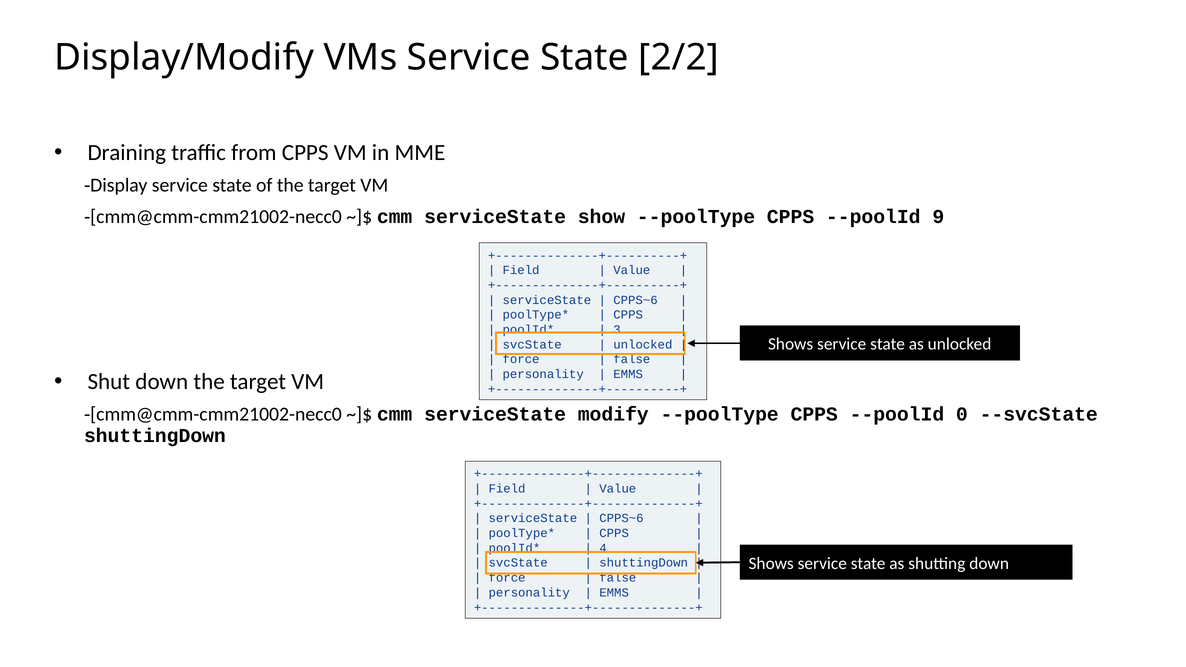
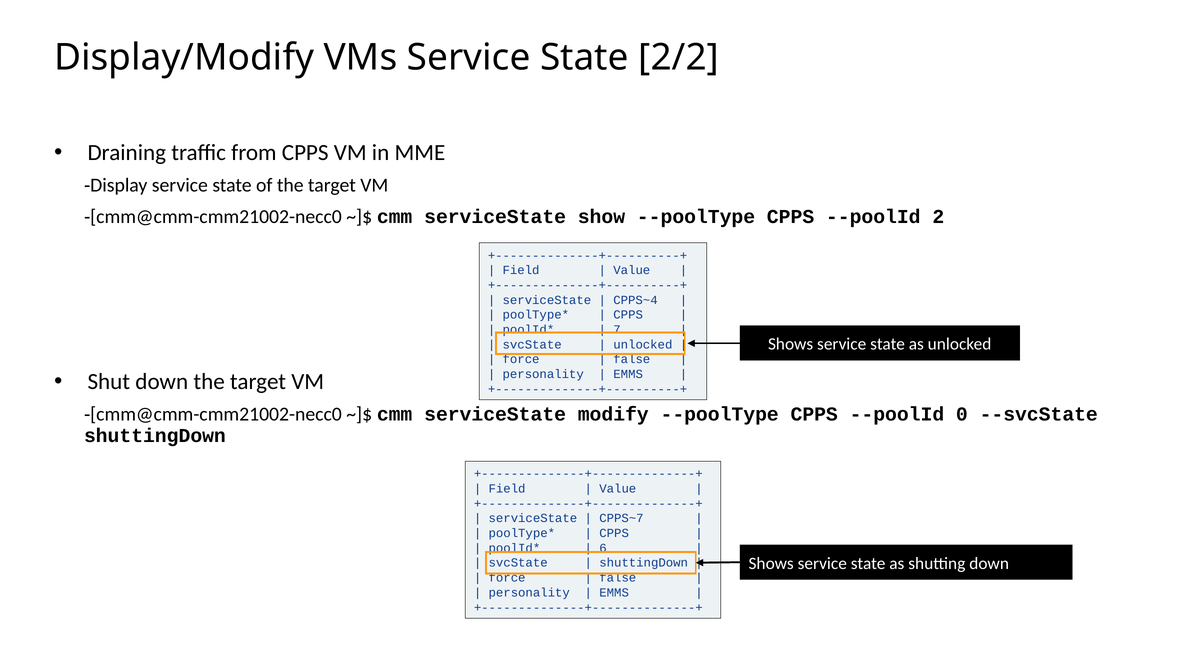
9: 9 -> 2
CPPS~6 at (635, 300): CPPS~6 -> CPPS~4
3: 3 -> 7
CPPS~6 at (621, 518): CPPS~6 -> CPPS~7
4: 4 -> 6
